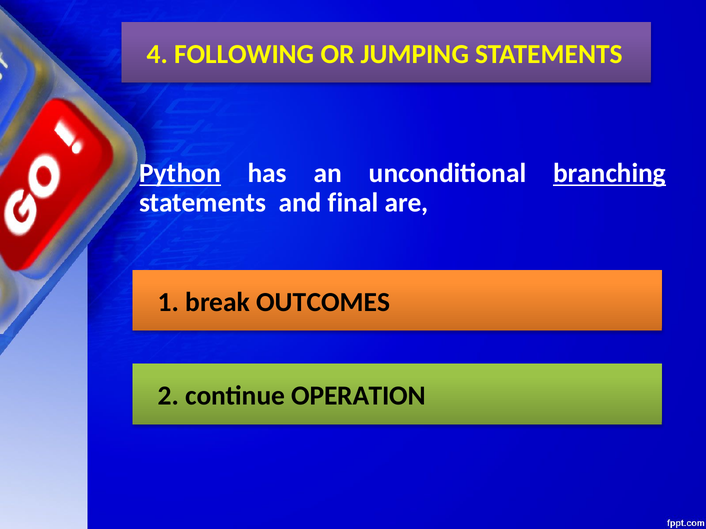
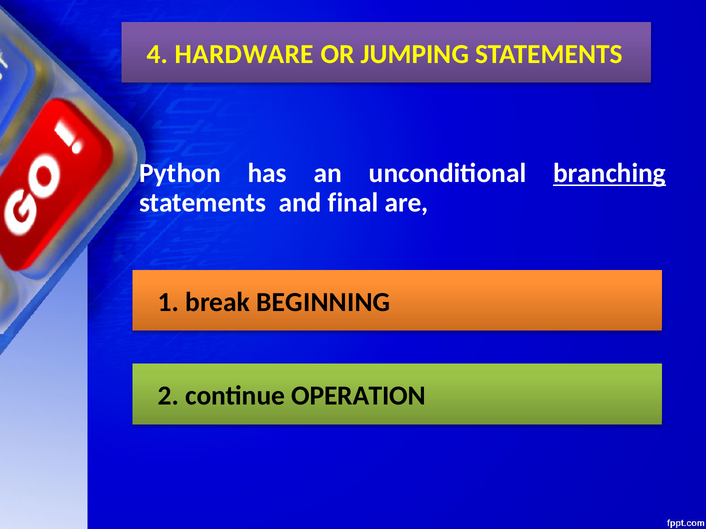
FOLLOWING: FOLLOWING -> HARDWARE
Python underline: present -> none
OUTCOMES: OUTCOMES -> BEGINNING
